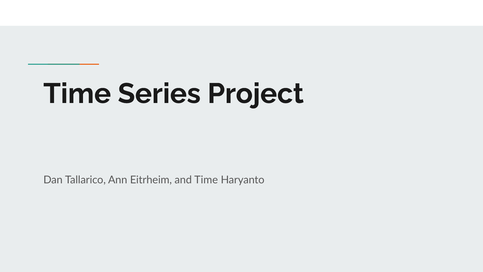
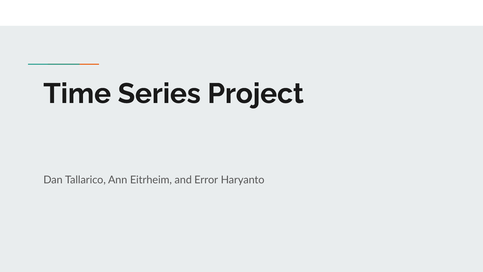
and Time: Time -> Error
